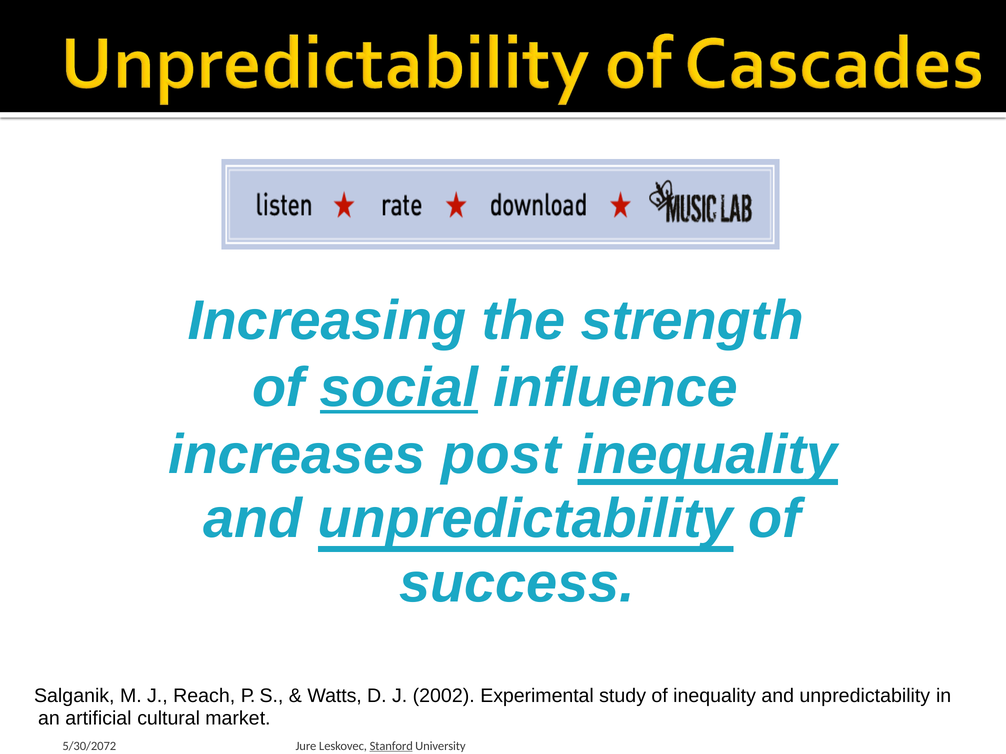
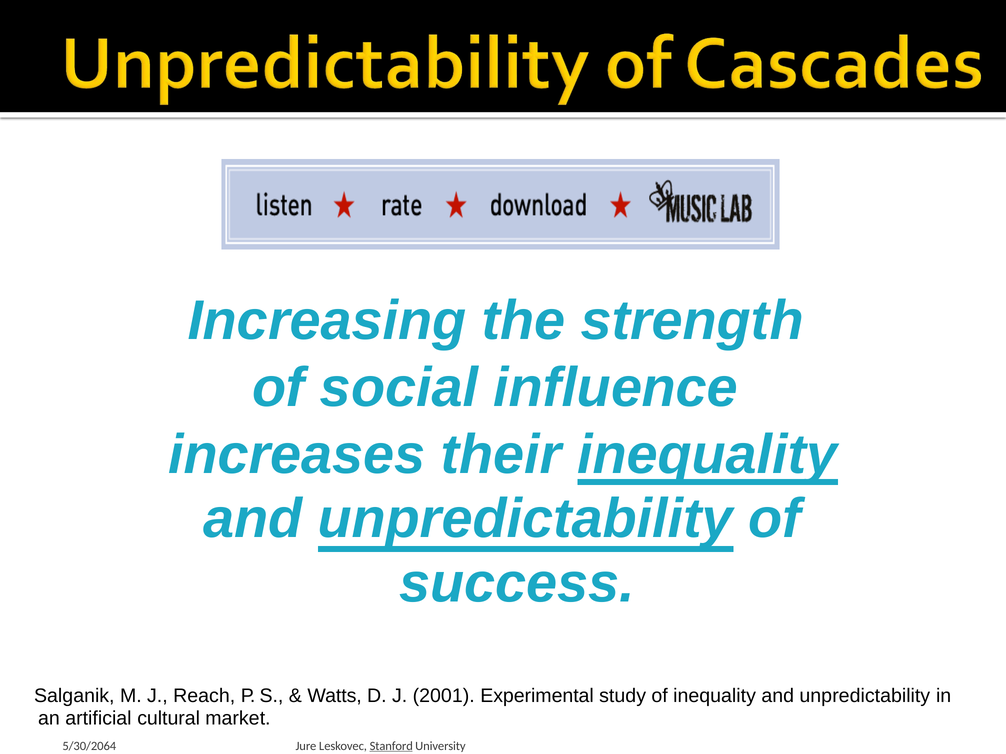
social underline: present -> none
post: post -> their
2002: 2002 -> 2001
5/30/2072: 5/30/2072 -> 5/30/2064
